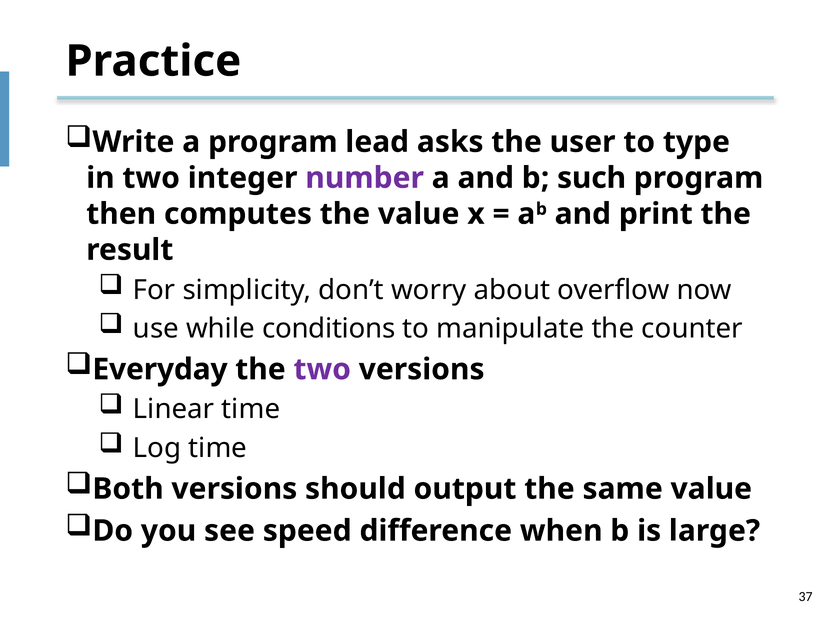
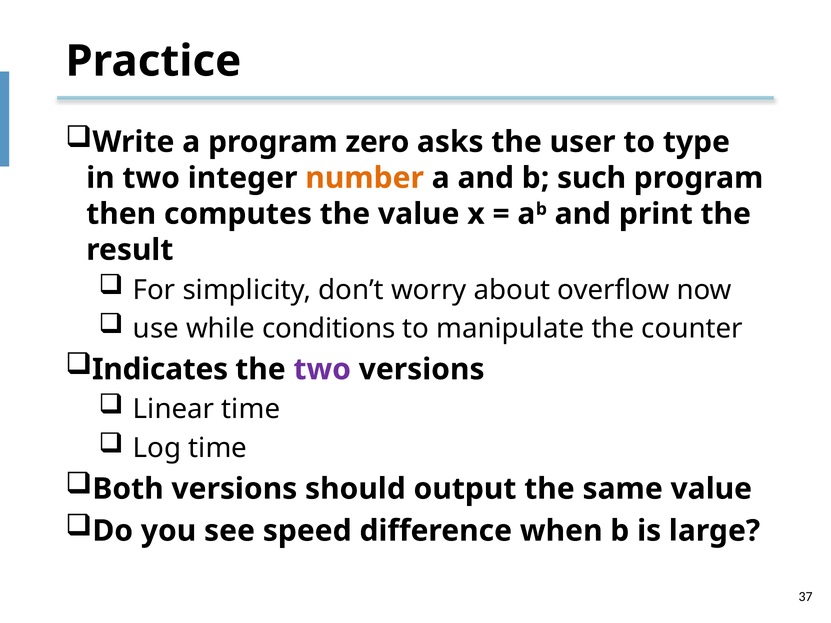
lead: lead -> zero
number colour: purple -> orange
Everyday: Everyday -> Indicates
